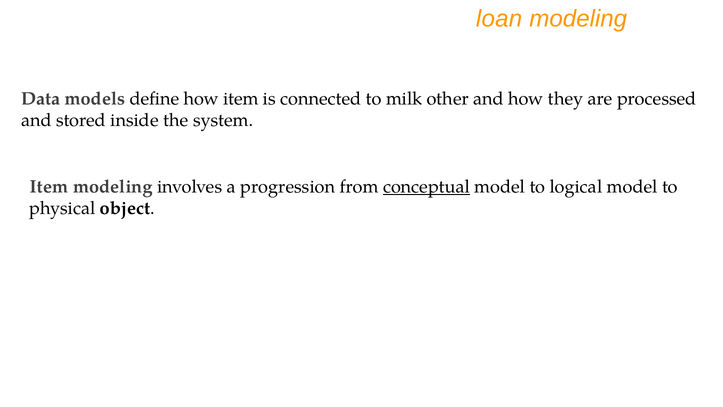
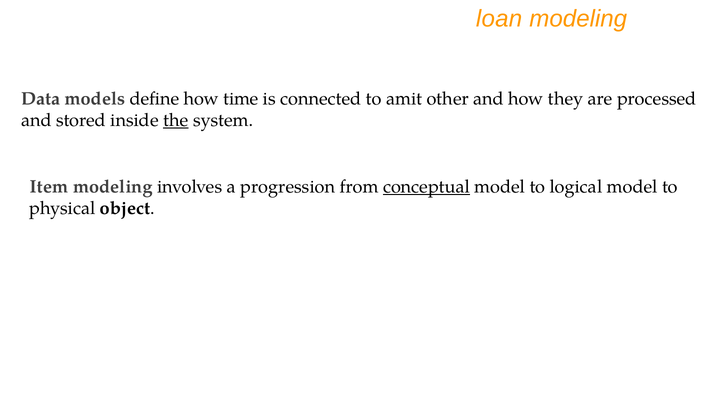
how item: item -> time
milk: milk -> amit
the underline: none -> present
